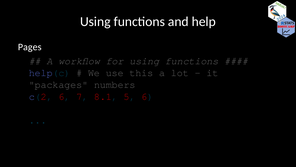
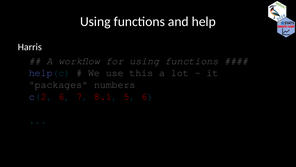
Pages: Pages -> Harris
